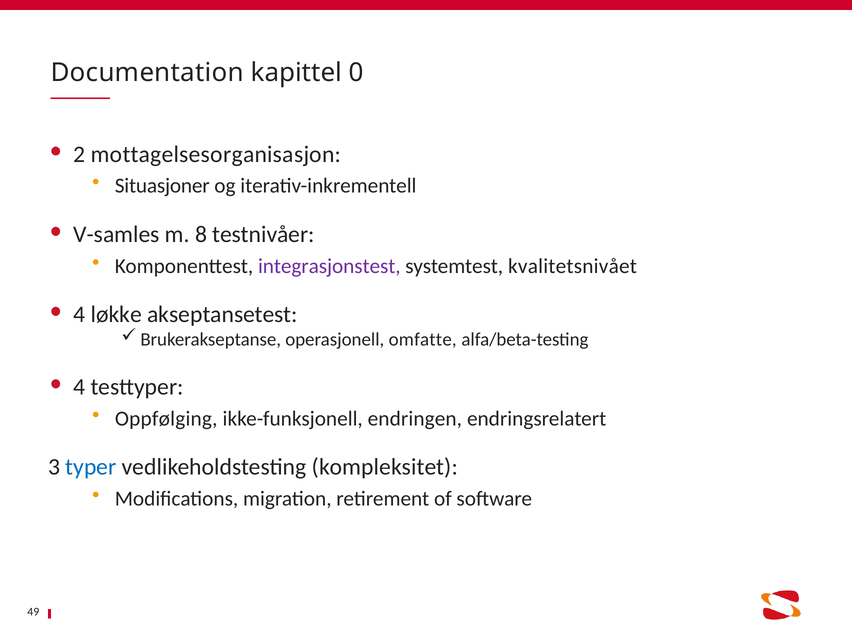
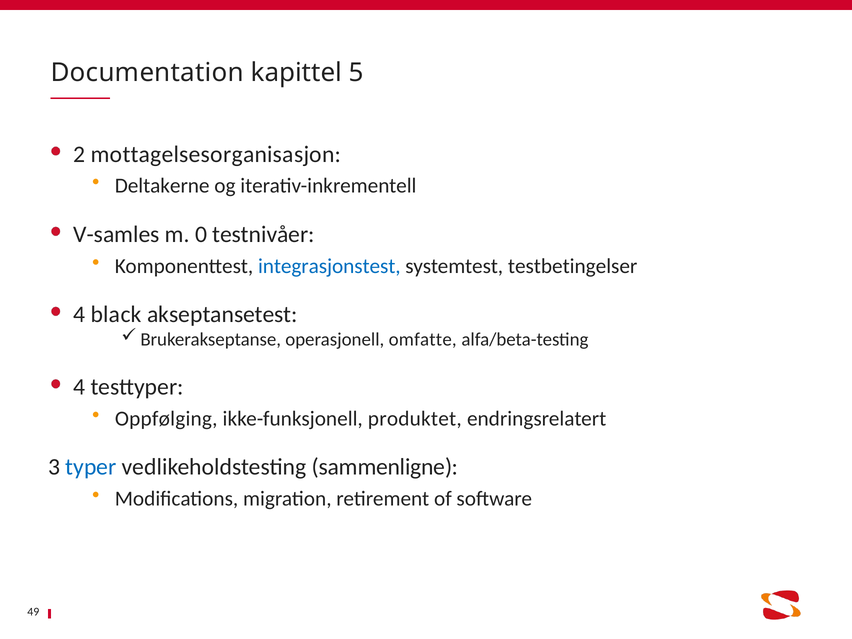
0: 0 -> 5
Situasjoner: Situasjoner -> Deltakerne
8: 8 -> 0
integrasjonstest colour: purple -> blue
kvalitetsnivået: kvalitetsnivået -> testbetingelser
løkke: løkke -> black
endringen: endringen -> produktet
kompleksitet: kompleksitet -> sammenligne
